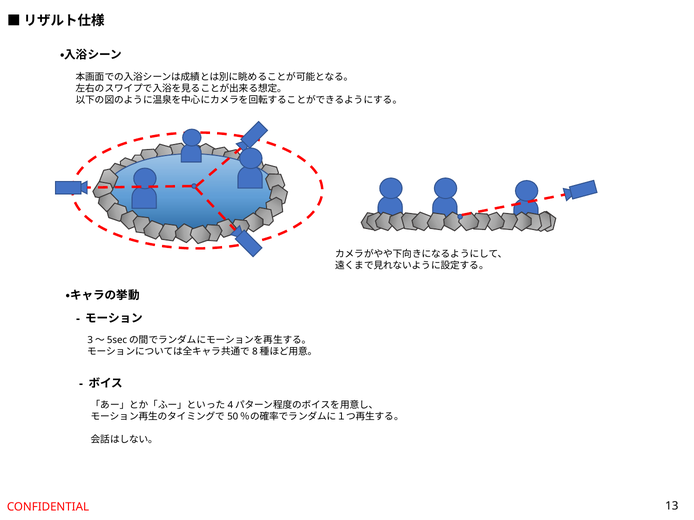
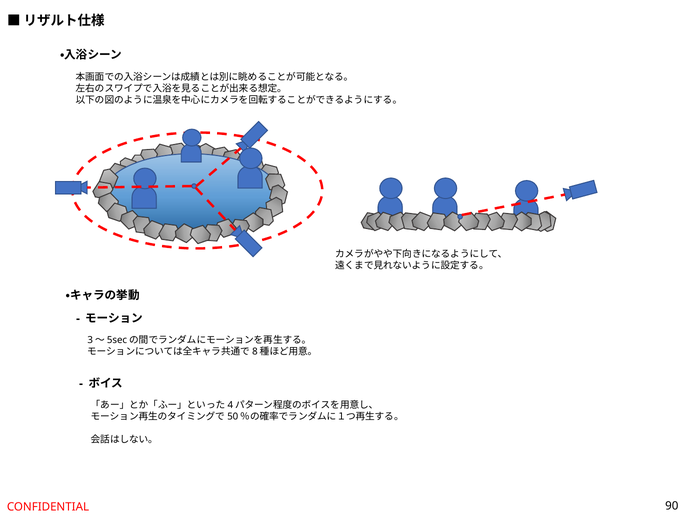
13: 13 -> 90
